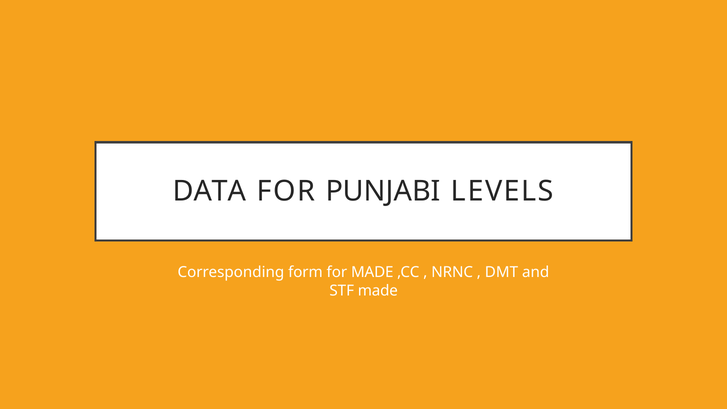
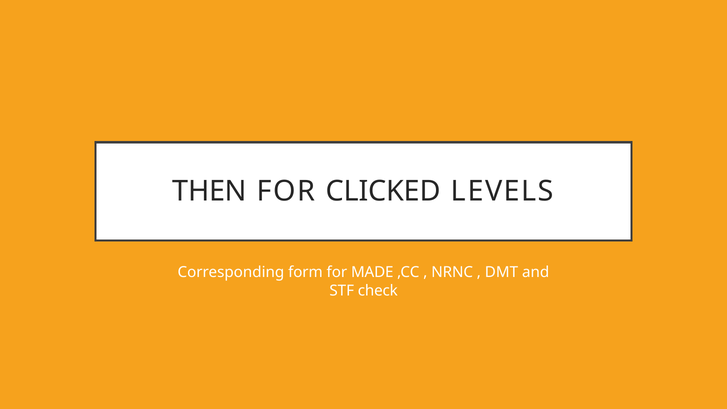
DATA: DATA -> THEN
PUNJABI: PUNJABI -> CLICKED
STF made: made -> check
